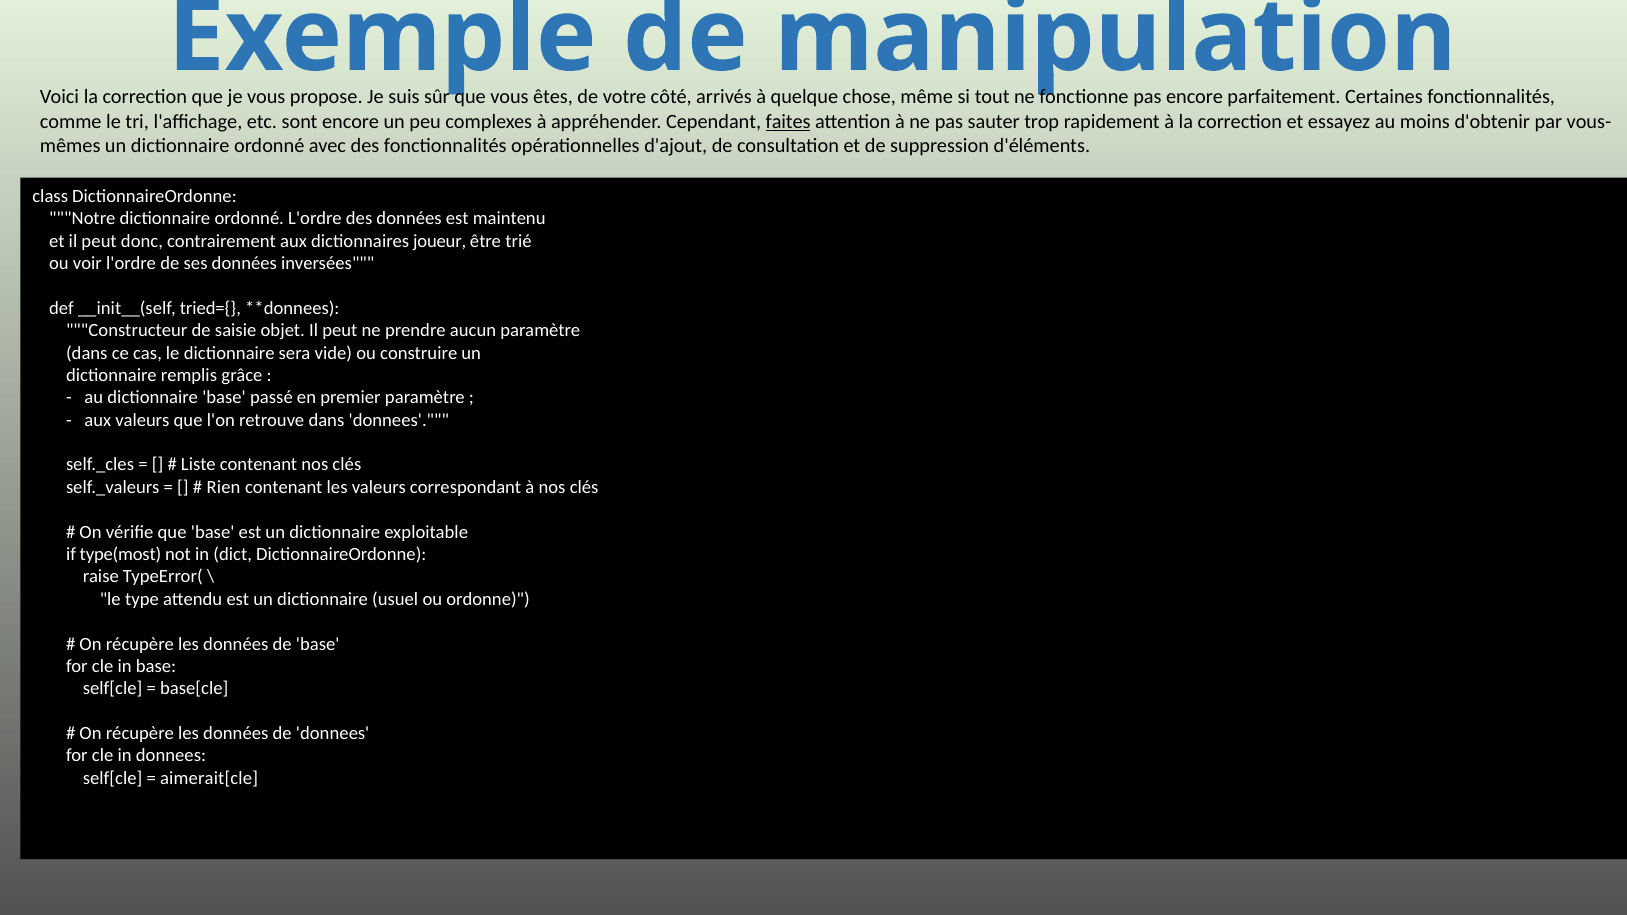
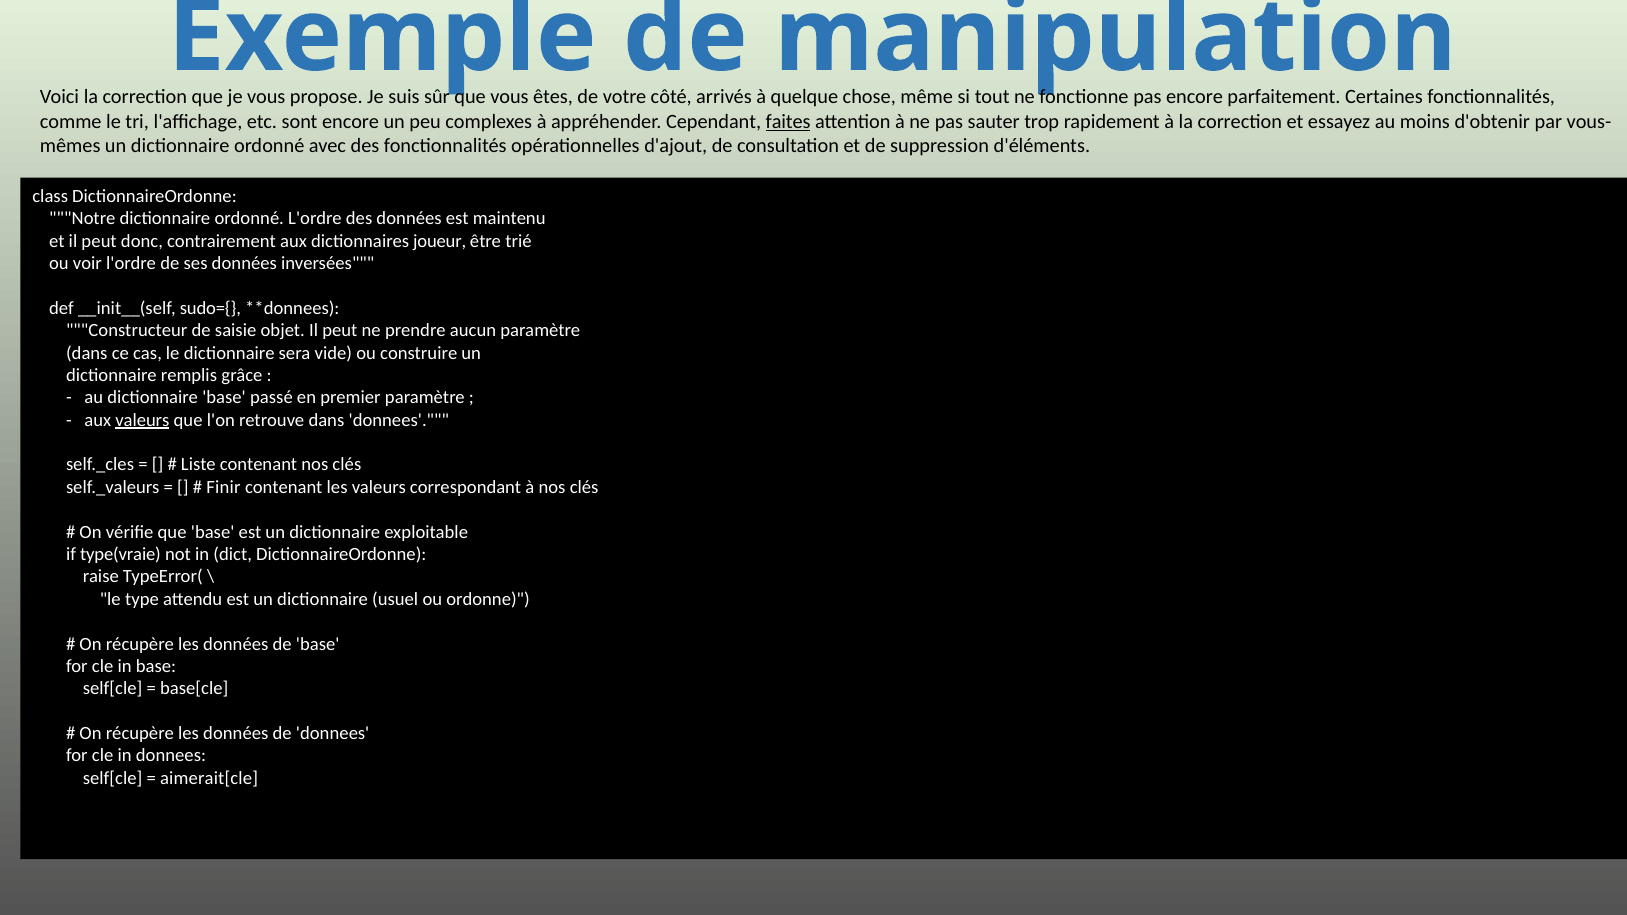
tried={: tried={ -> sudo={
valeurs at (142, 420) underline: none -> present
Rien: Rien -> Finir
type(most: type(most -> type(vraie
